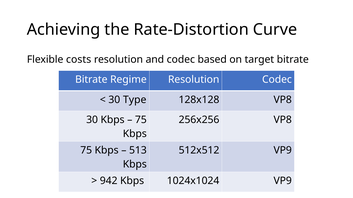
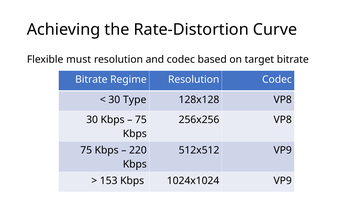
costs: costs -> must
513: 513 -> 220
942: 942 -> 153
